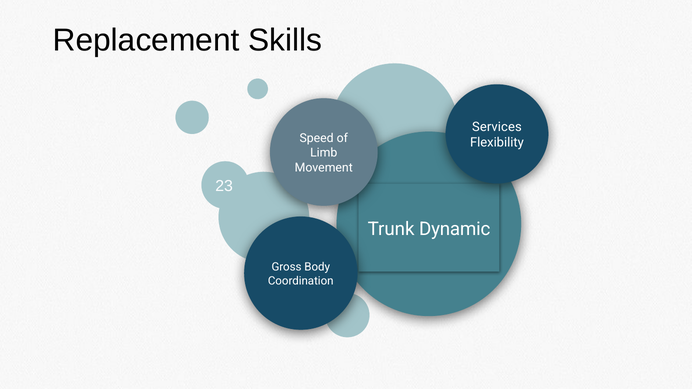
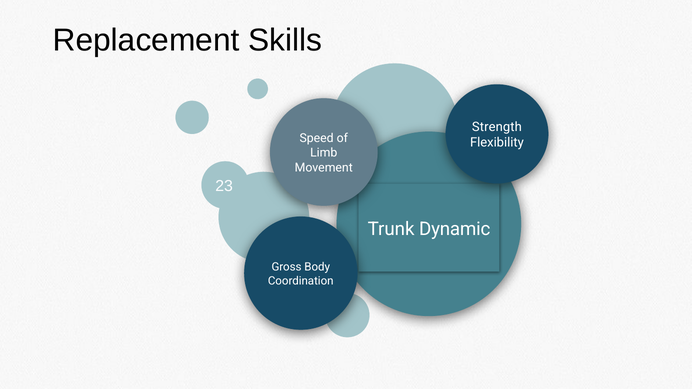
Services: Services -> Strength
